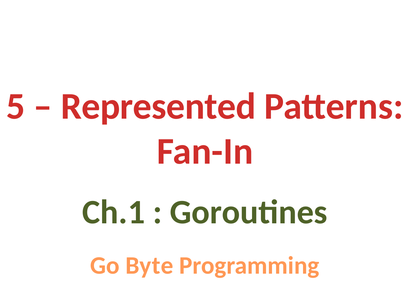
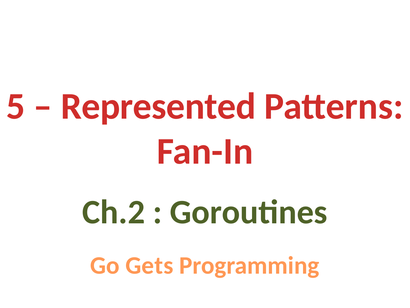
Ch.1: Ch.1 -> Ch.2
Byte: Byte -> Gets
